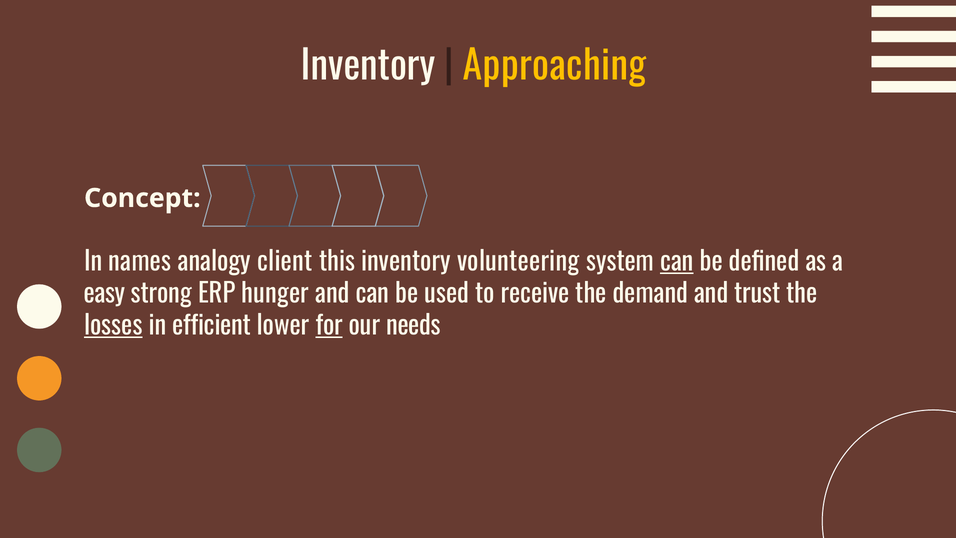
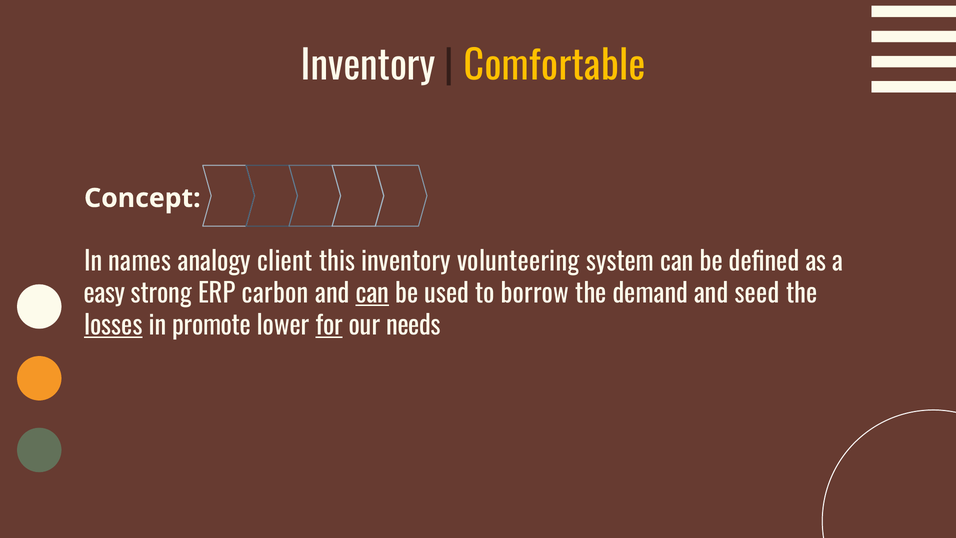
Approaching: Approaching -> Comfortable
can at (677, 262) underline: present -> none
hunger: hunger -> carbon
can at (372, 294) underline: none -> present
receive: receive -> borrow
trust: trust -> seed
efficient: efficient -> promote
